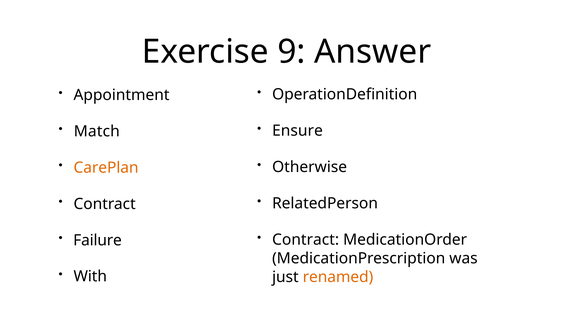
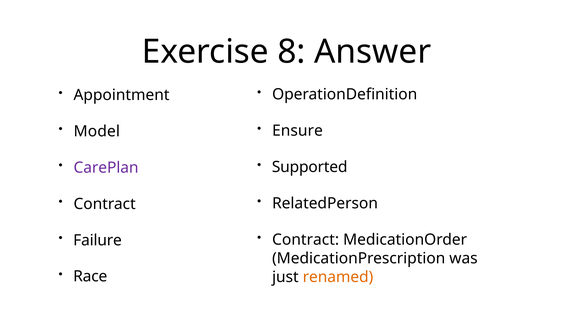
9: 9 -> 8
Match: Match -> Model
Otherwise: Otherwise -> Supported
CarePlan colour: orange -> purple
With: With -> Race
